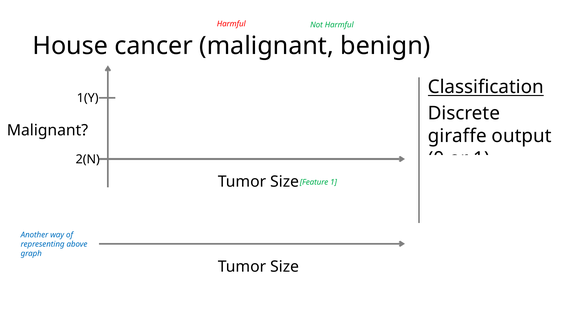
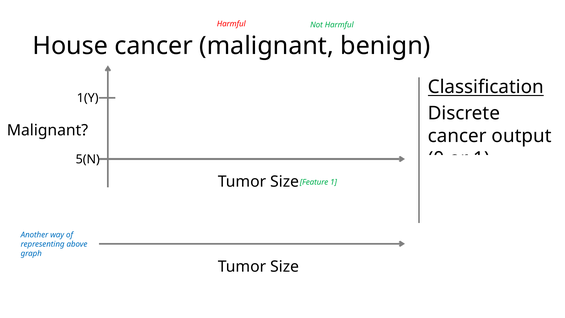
giraffe at (457, 136): giraffe -> cancer
2(N: 2(N -> 5(N
